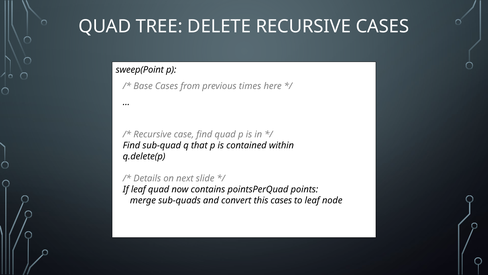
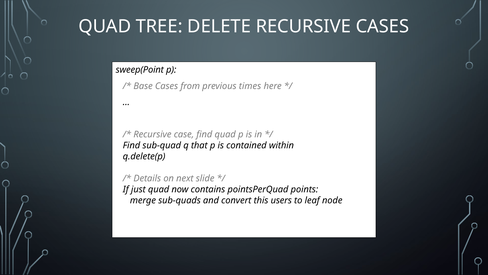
If leaf: leaf -> just
this cases: cases -> users
